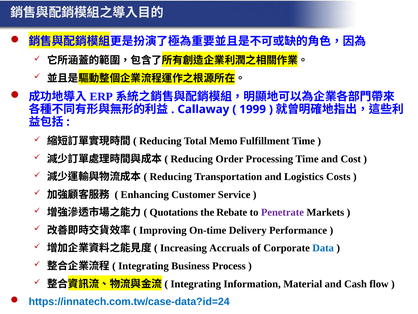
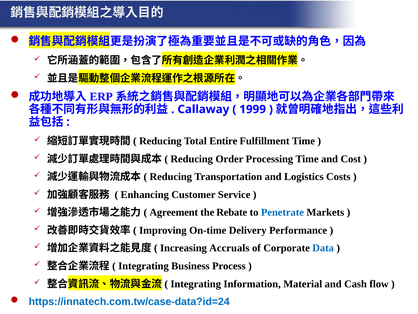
Memo: Memo -> Entire
Quotations: Quotations -> Agreement
Penetrate colour: purple -> blue
